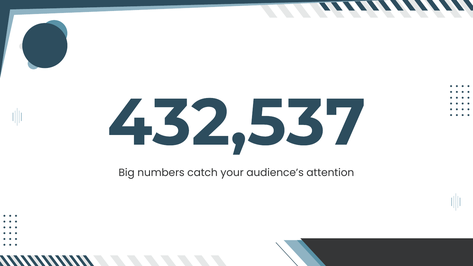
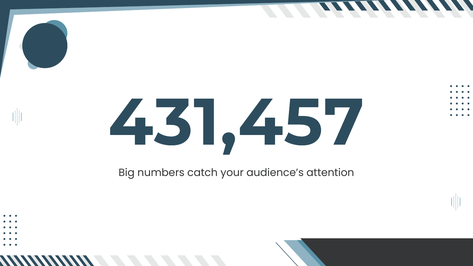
432,537: 432,537 -> 431,457
